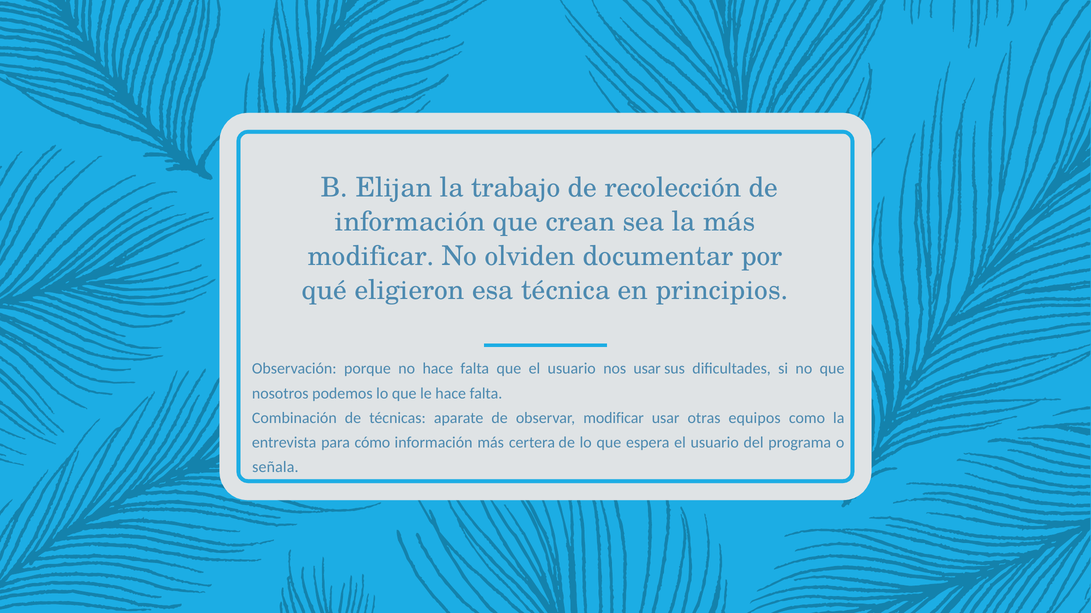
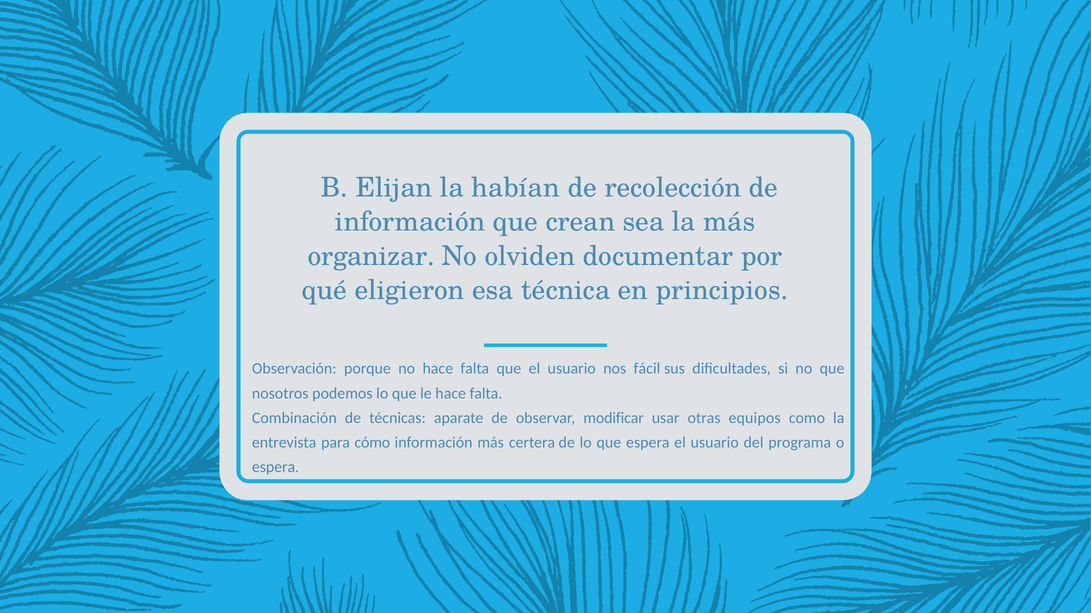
trabajo: trabajo -> habían
modificar at (371, 256): modificar -> organizar
nos usar: usar -> fácil
señala at (275, 468): señala -> espera
